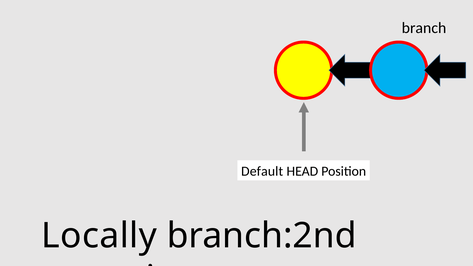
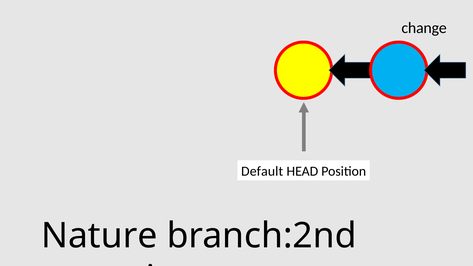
branch: branch -> change
Locally: Locally -> Nature
